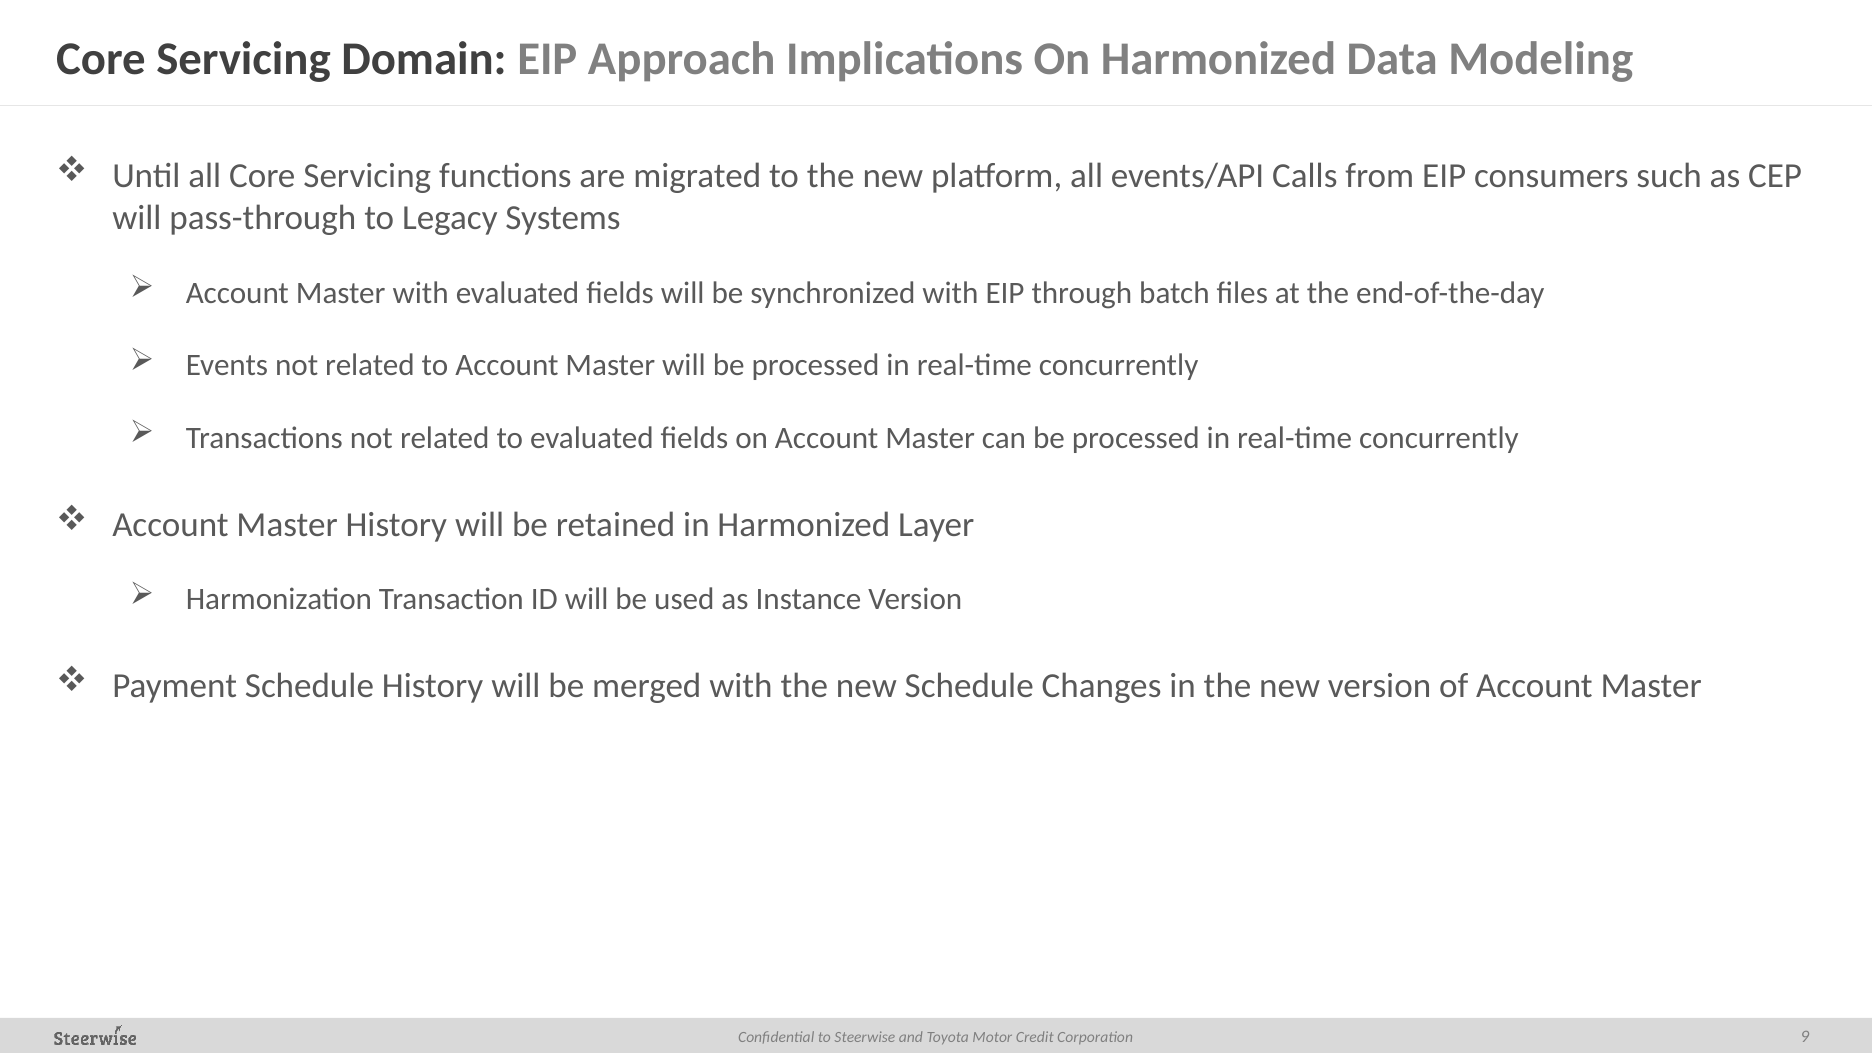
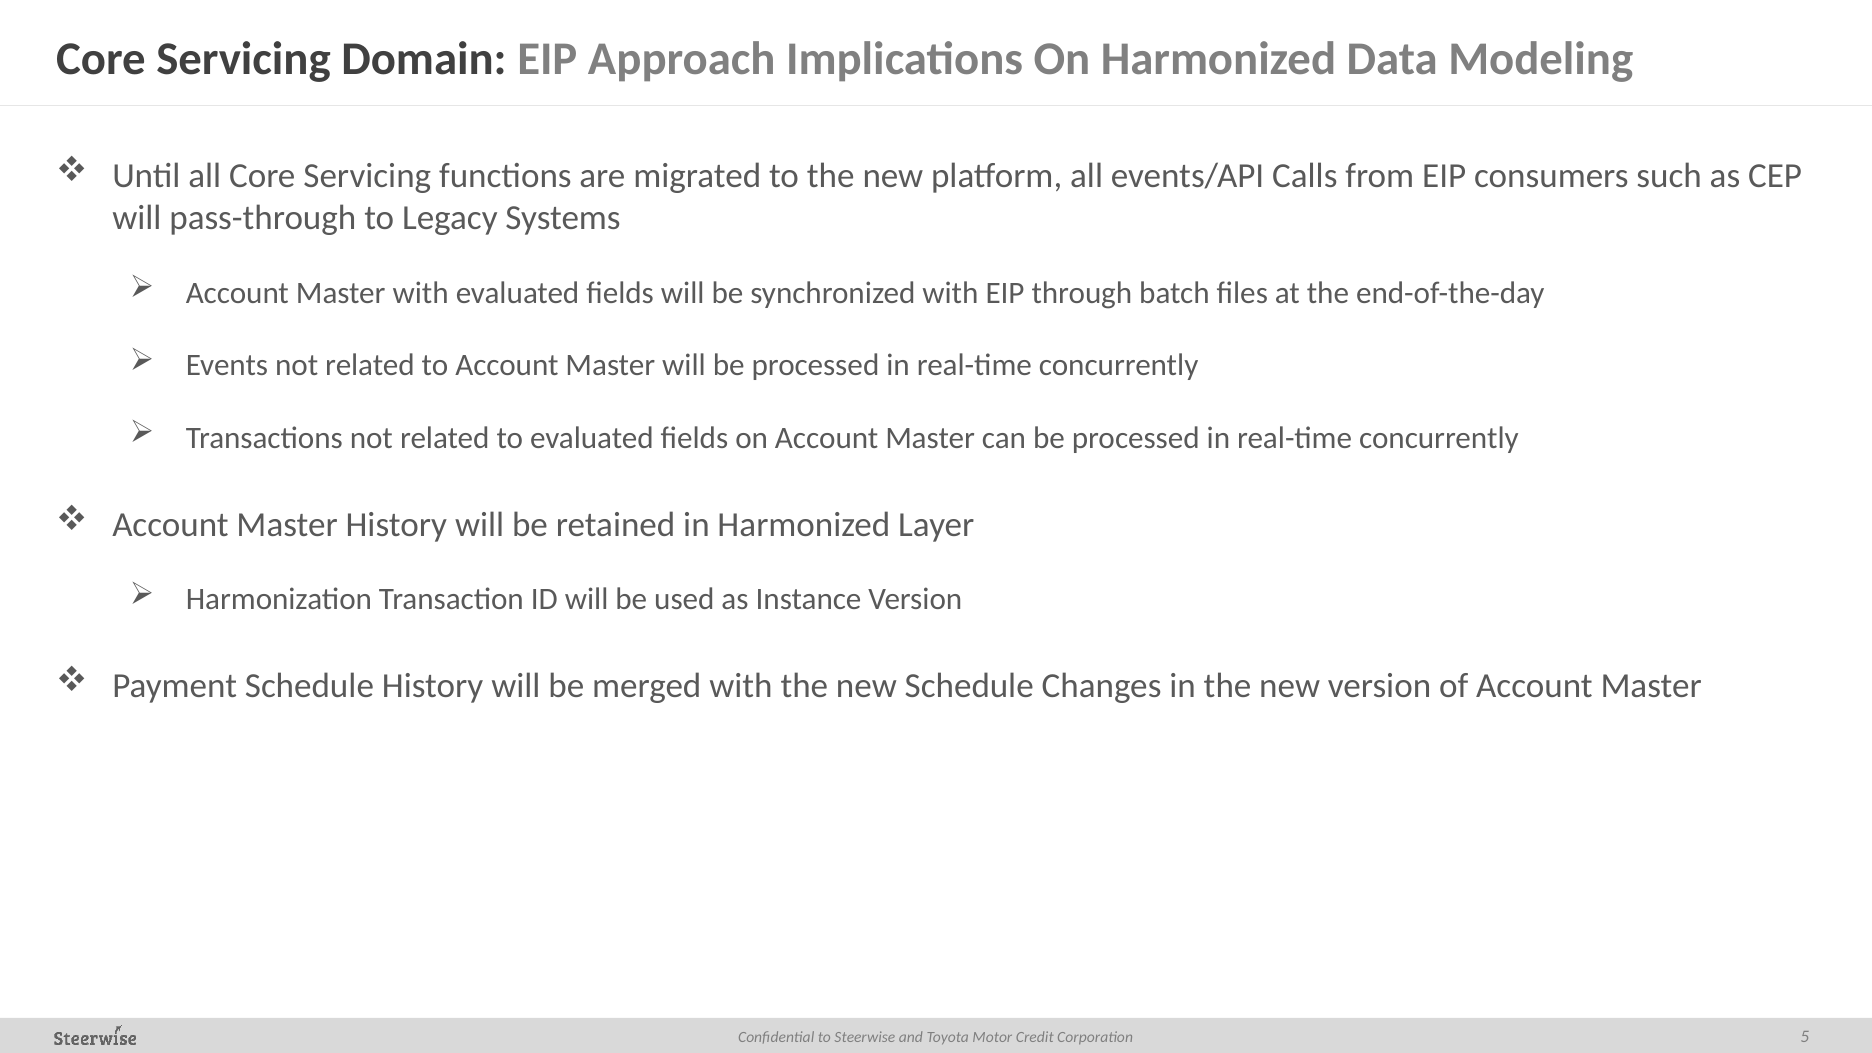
9: 9 -> 5
